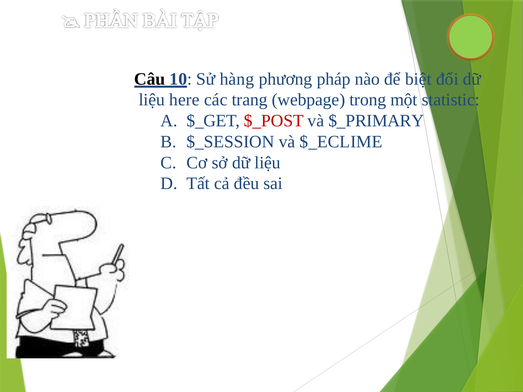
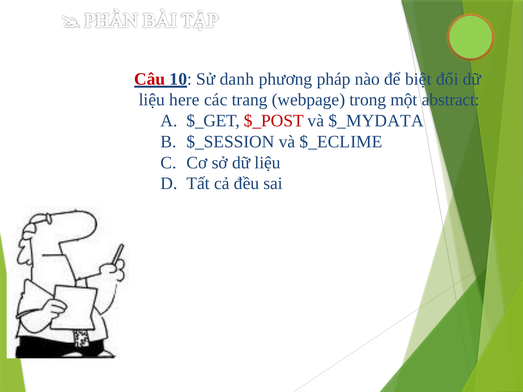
Câu colour: black -> red
hàng: hàng -> danh
statistic: statistic -> abstract
$_PRIMARY: $_PRIMARY -> $_MYDATA
